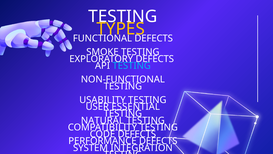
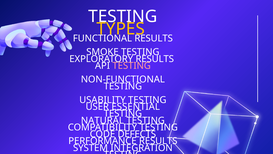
FUNCTIONAL DEFECTS: DEFECTS -> RESULTS
EXPLORATORY DEFECTS: DEFECTS -> RESULTS
TESTING at (132, 66) colour: light blue -> pink
PERFORMANCE DEFECTS: DEFECTS -> RESULTS
